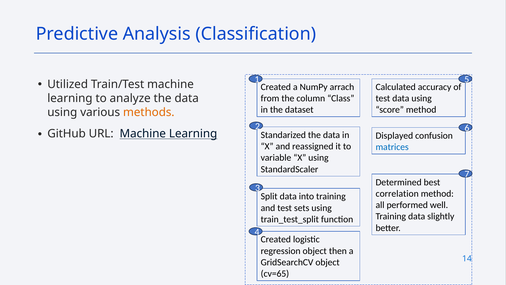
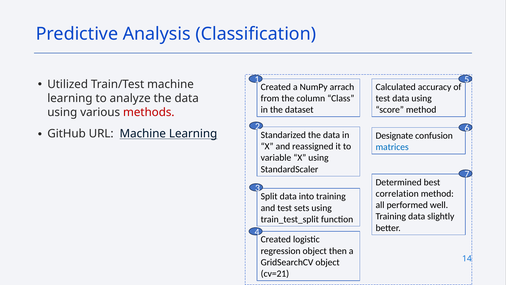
methods colour: orange -> red
Displayed: Displayed -> Designate
cv=65: cv=65 -> cv=21
